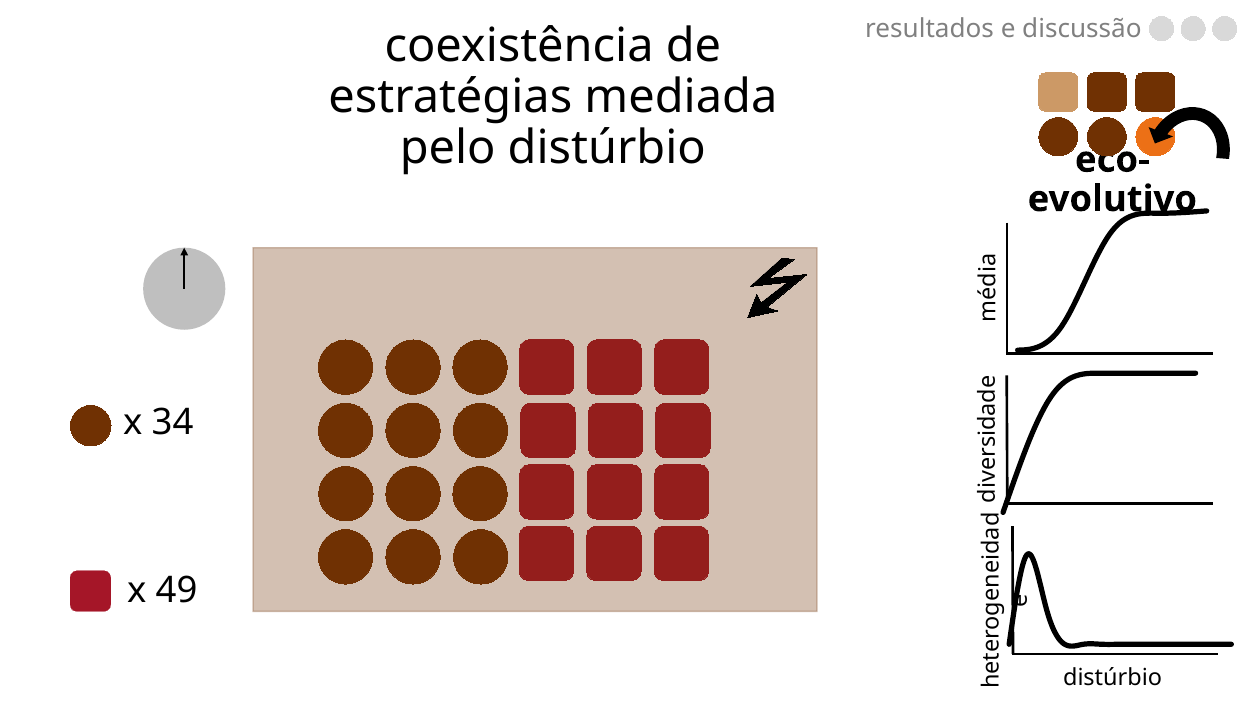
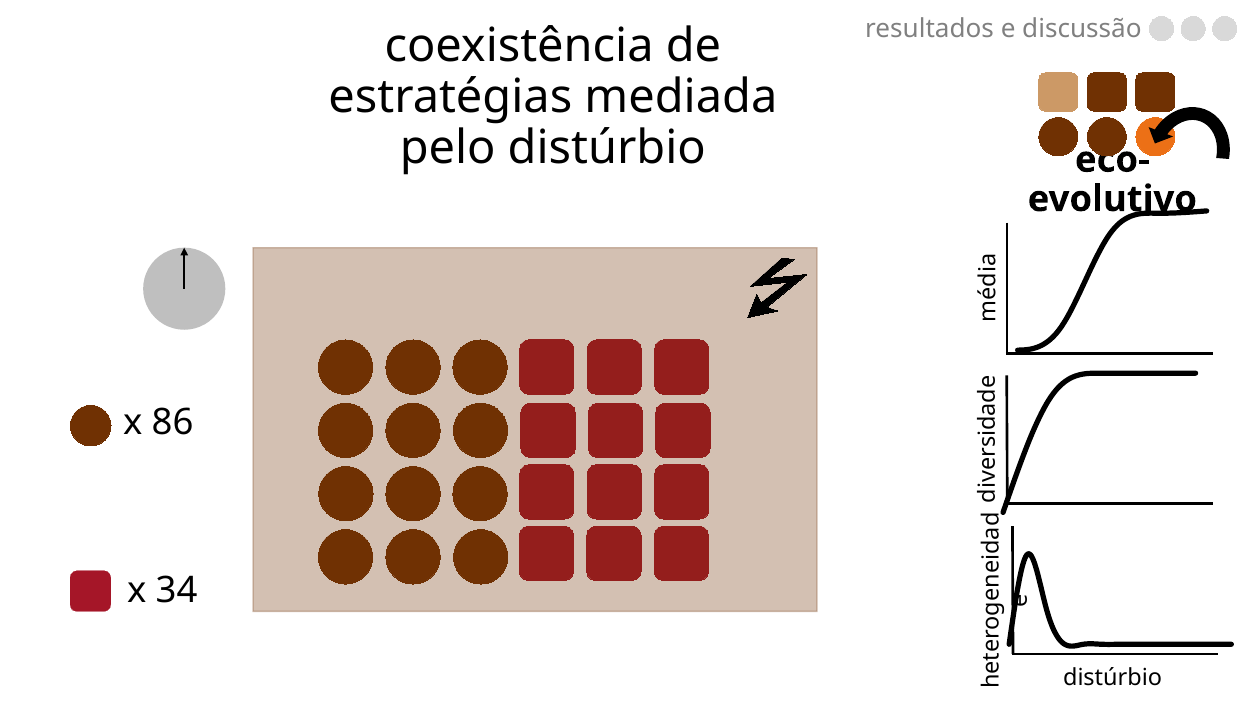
34: 34 -> 86
49: 49 -> 34
